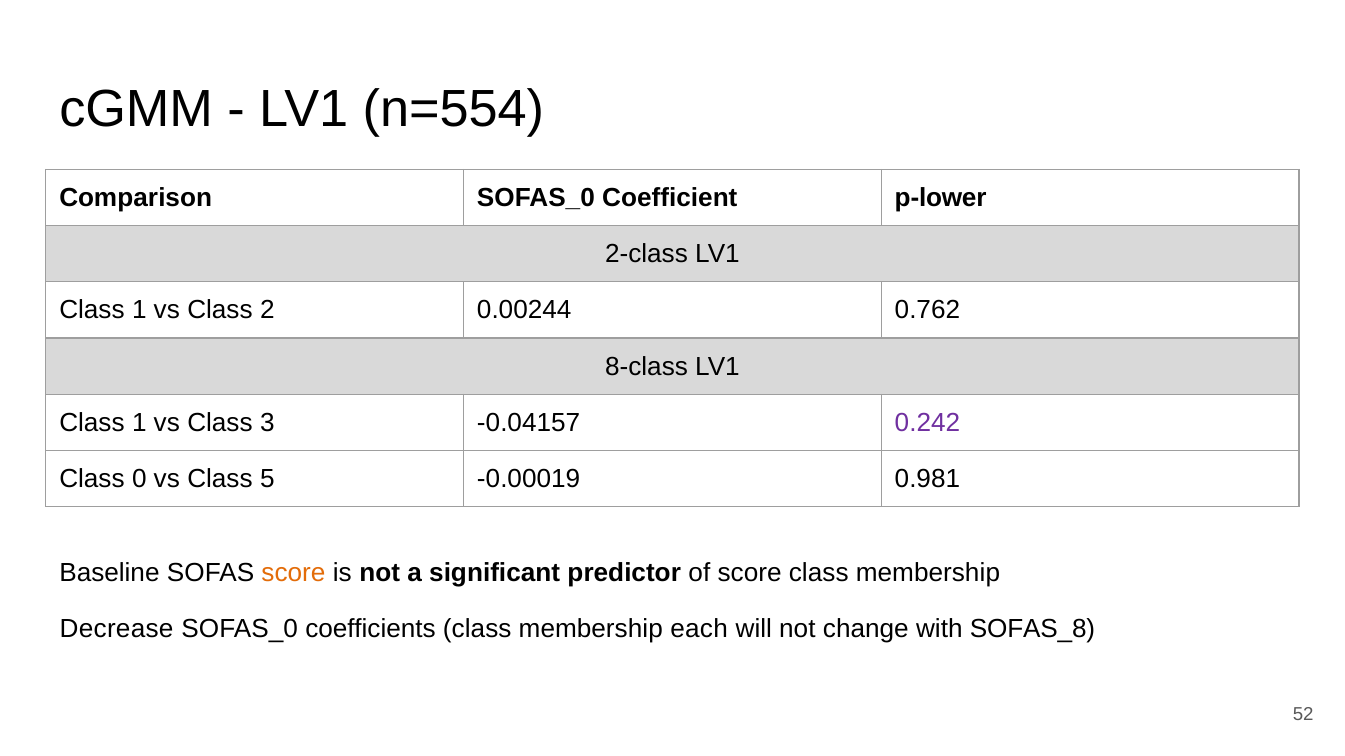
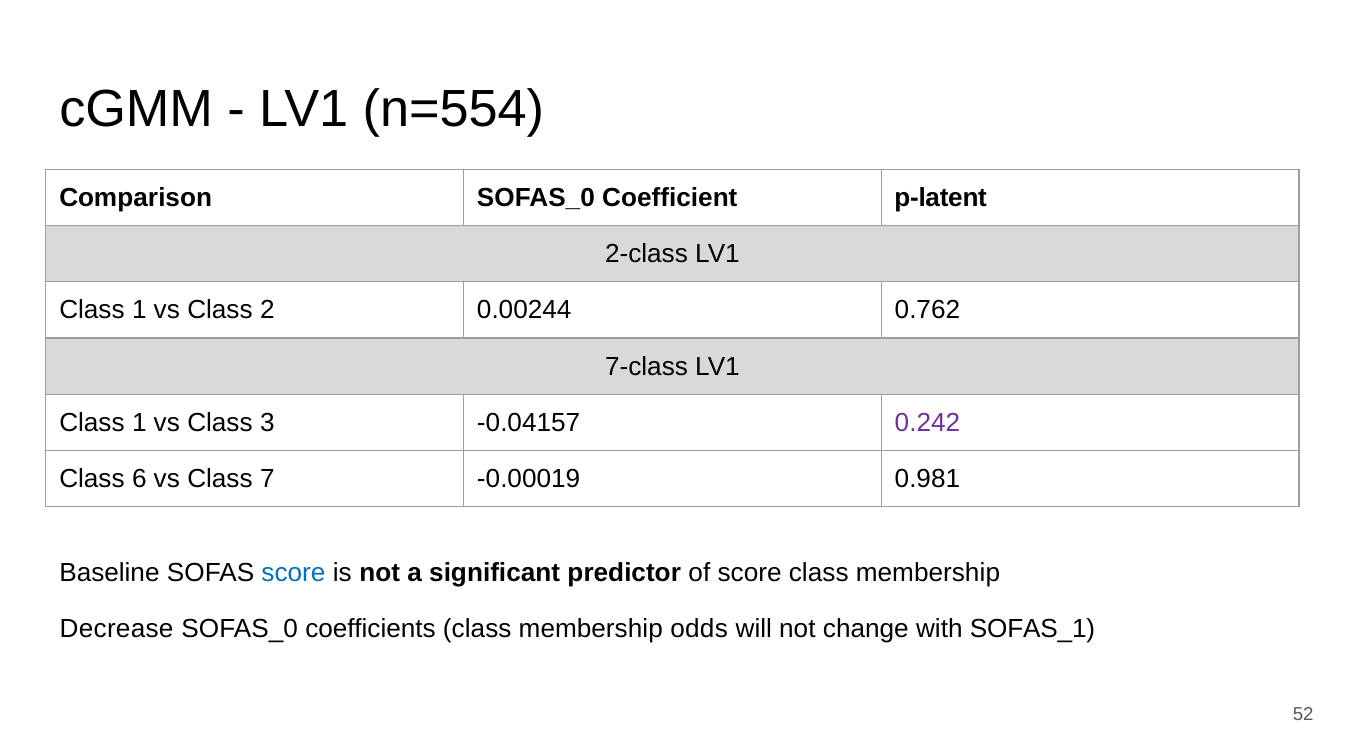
p-lower: p-lower -> p-latent
8-class: 8-class -> 7-class
0: 0 -> 6
5: 5 -> 7
score at (293, 573) colour: orange -> blue
each: each -> odds
SOFAS_8: SOFAS_8 -> SOFAS_1
